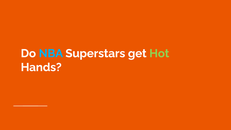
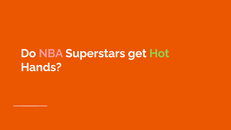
NBA colour: light blue -> pink
